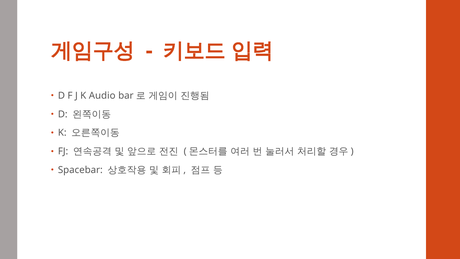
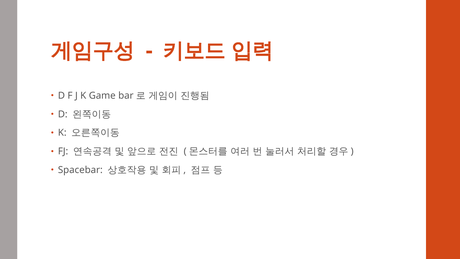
Audio: Audio -> Game
